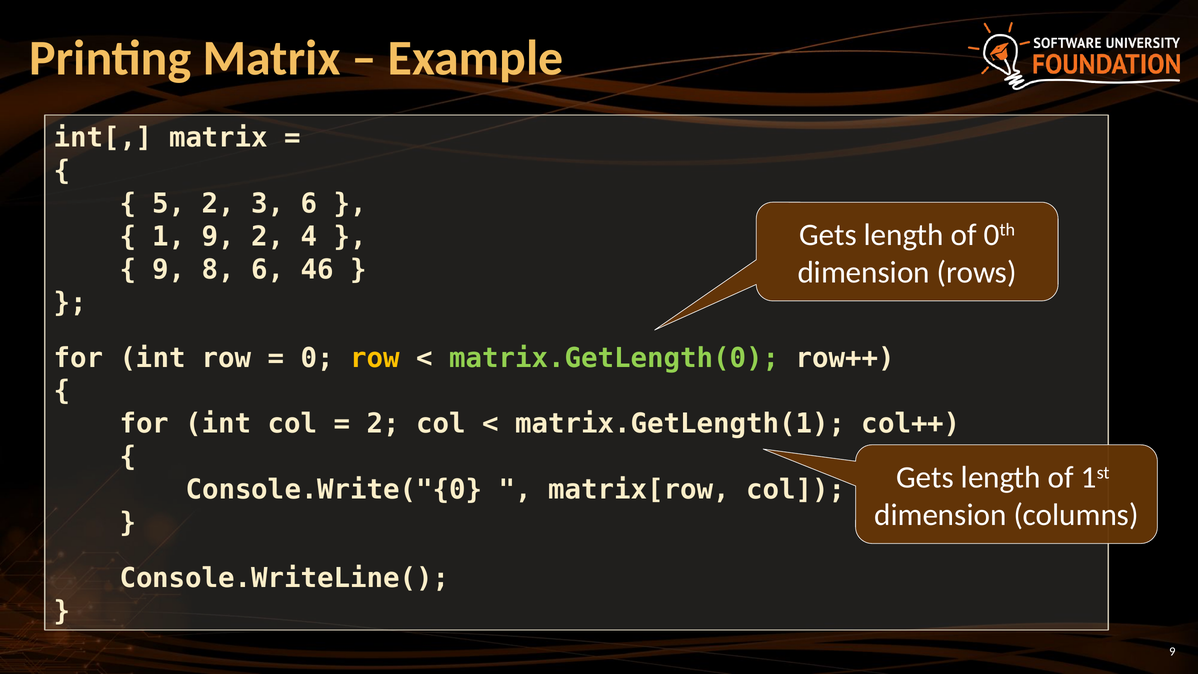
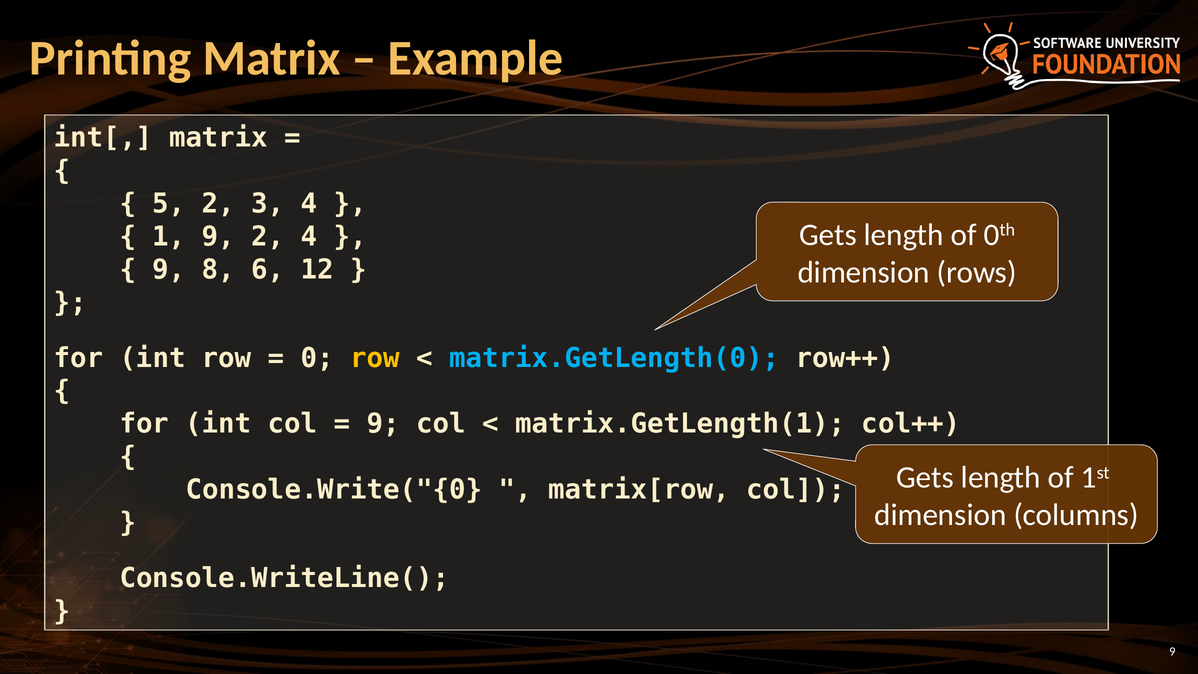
3 6: 6 -> 4
46: 46 -> 12
matrix.GetLength(0 colour: light green -> light blue
2 at (383, 424): 2 -> 9
